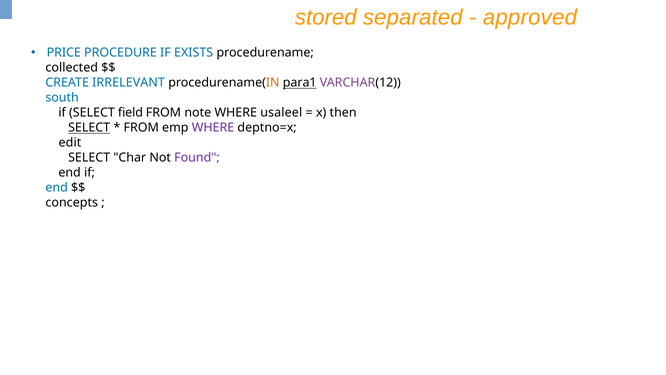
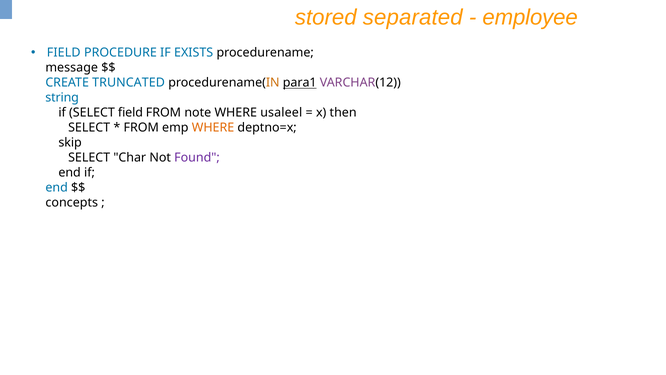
approved: approved -> employee
PRICE at (64, 53): PRICE -> FIELD
collected: collected -> message
IRRELEVANT: IRRELEVANT -> TRUNCATED
south: south -> string
SELECT at (89, 128) underline: present -> none
WHERE at (213, 128) colour: purple -> orange
edit: edit -> skip
